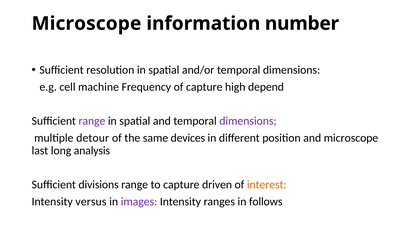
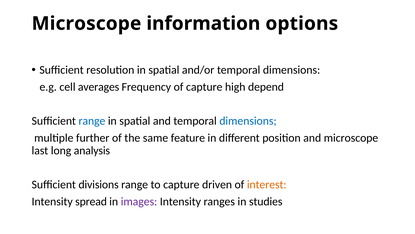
number: number -> options
machine: machine -> averages
range at (92, 121) colour: purple -> blue
dimensions at (248, 121) colour: purple -> blue
detour: detour -> further
devices: devices -> feature
versus: versus -> spread
follows: follows -> studies
